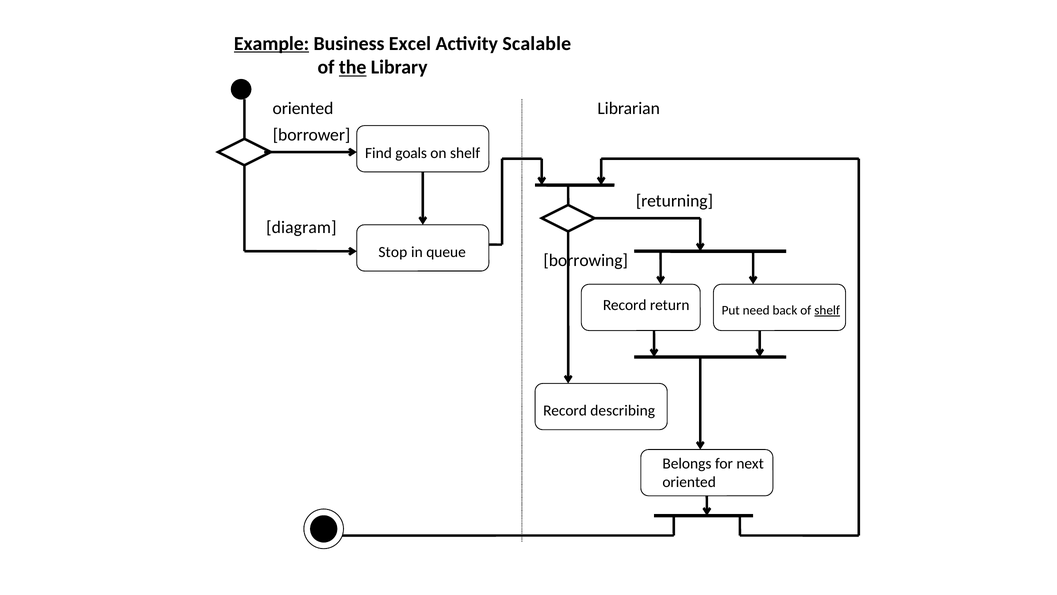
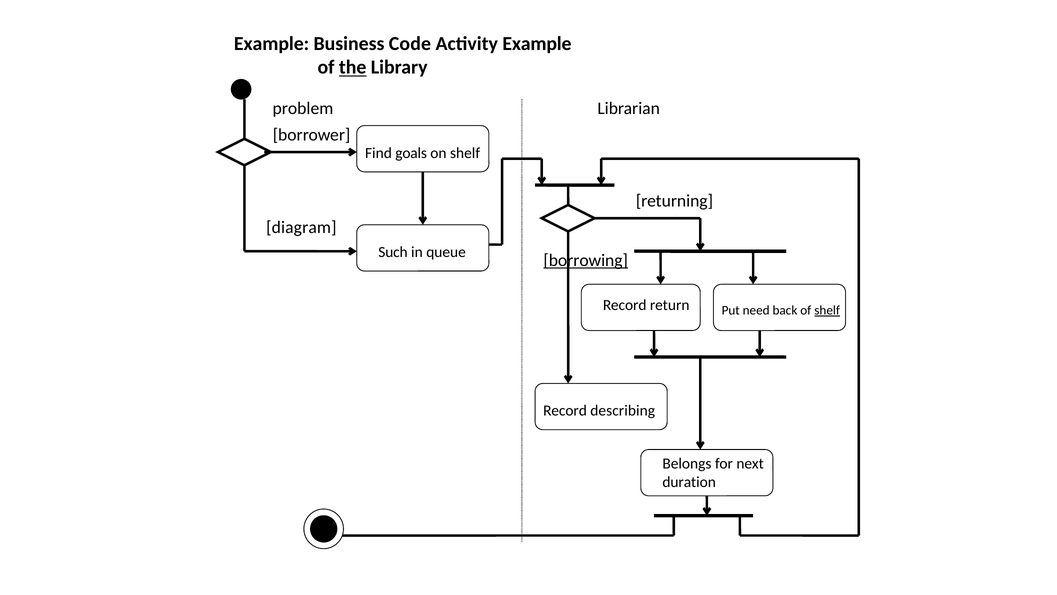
Example at (272, 44) underline: present -> none
Excel: Excel -> Code
Activity Scalable: Scalable -> Example
oriented at (303, 108): oriented -> problem
Stop: Stop -> Such
borrowing underline: none -> present
oriented at (689, 482): oriented -> duration
